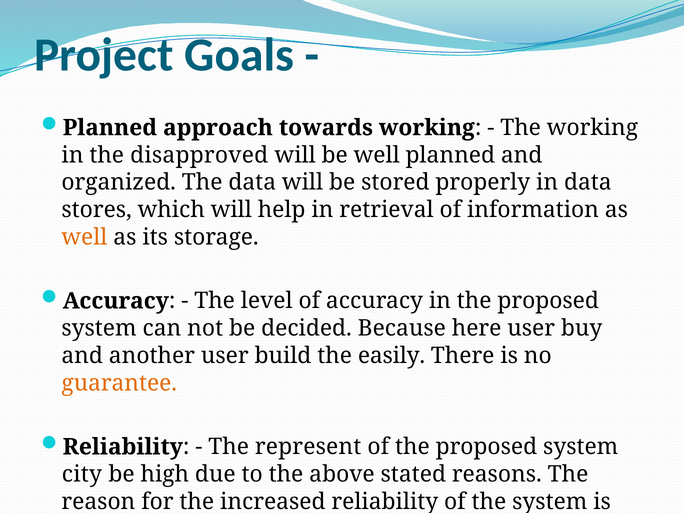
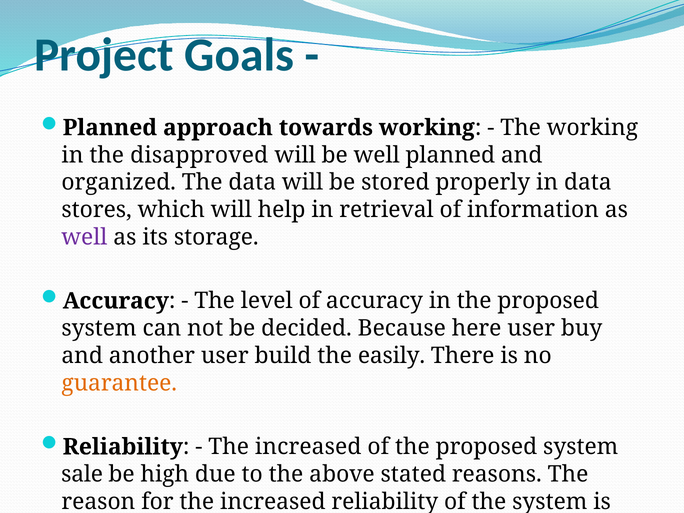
well at (84, 237) colour: orange -> purple
represent at (308, 447): represent -> increased
city: city -> sale
